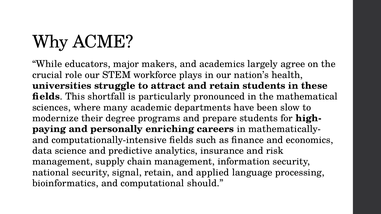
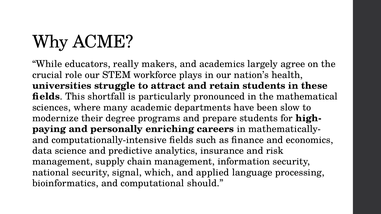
major: major -> really
signal retain: retain -> which
